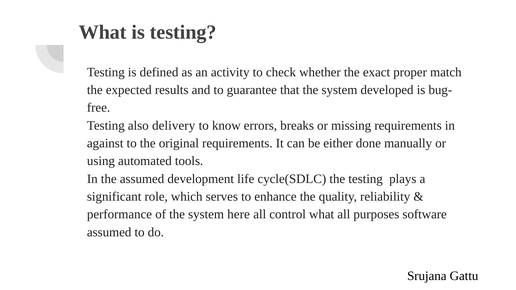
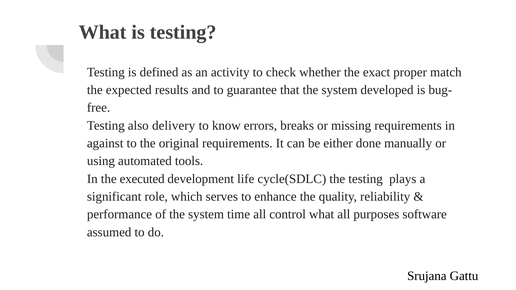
the assumed: assumed -> executed
here: here -> time
